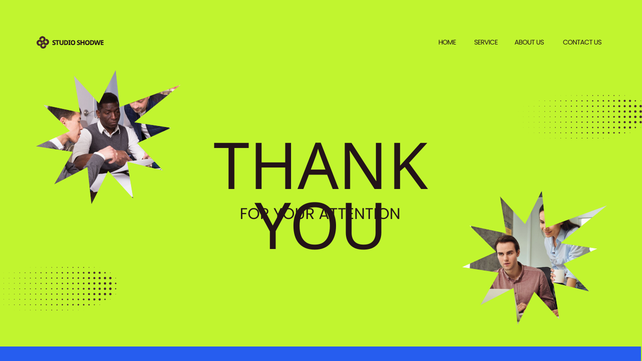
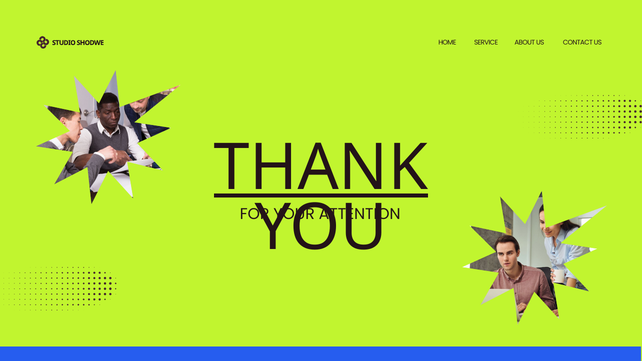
THANK underline: none -> present
